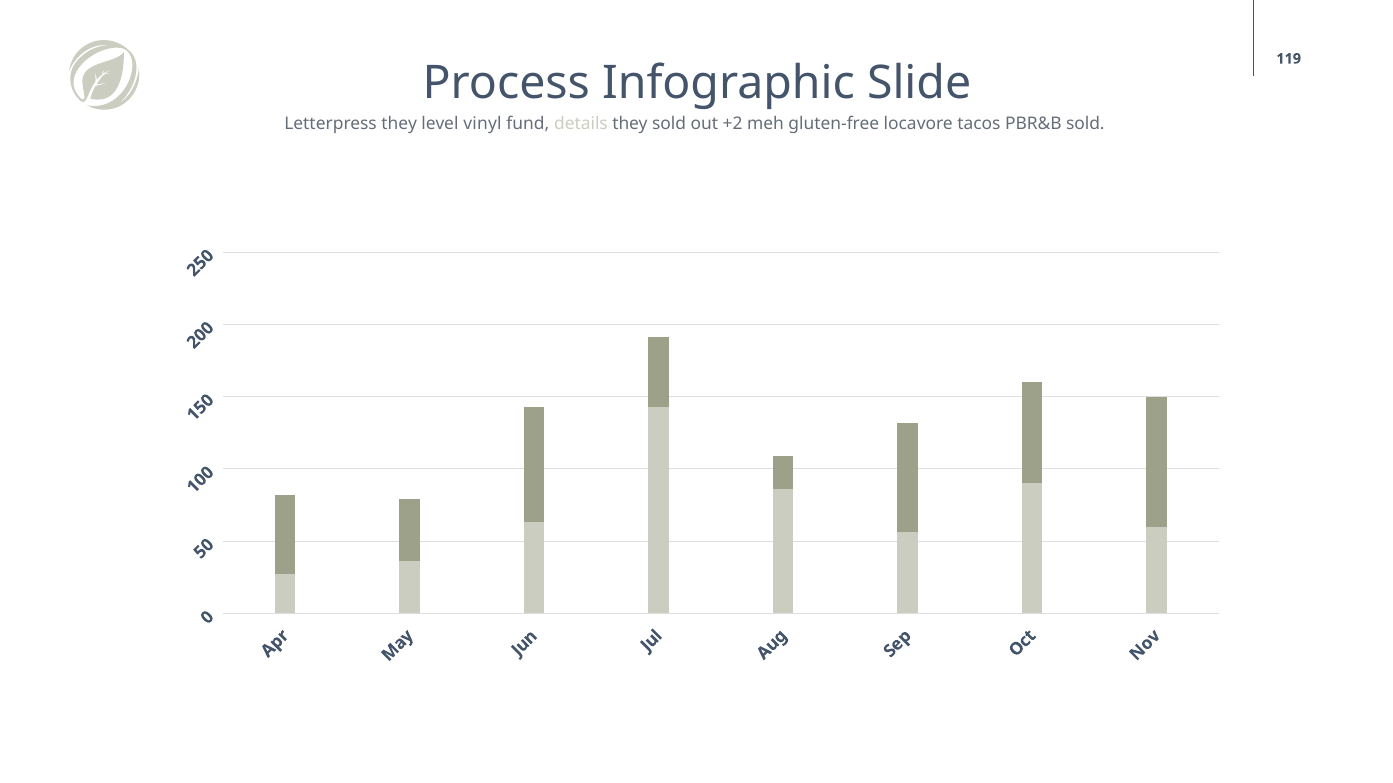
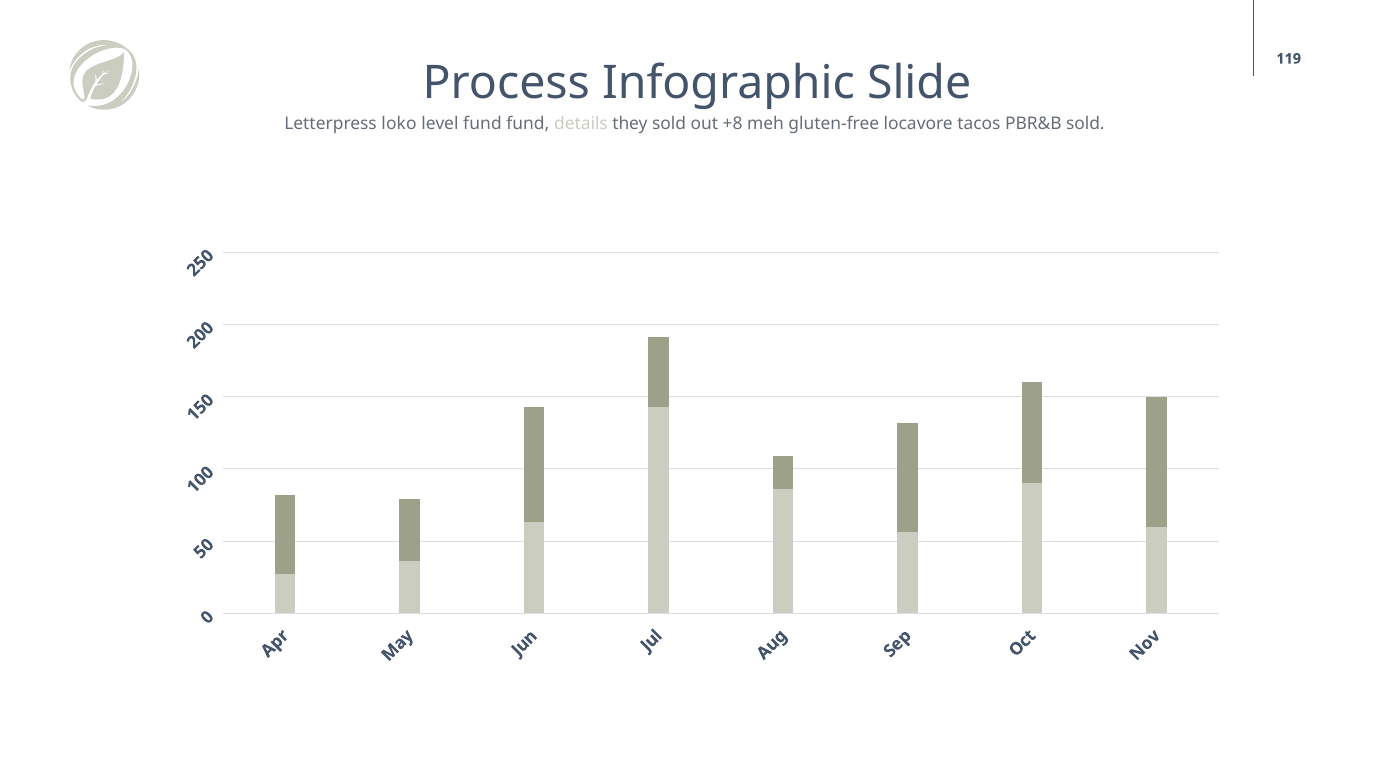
Letterpress they: they -> loko
level vinyl: vinyl -> fund
+2: +2 -> +8
